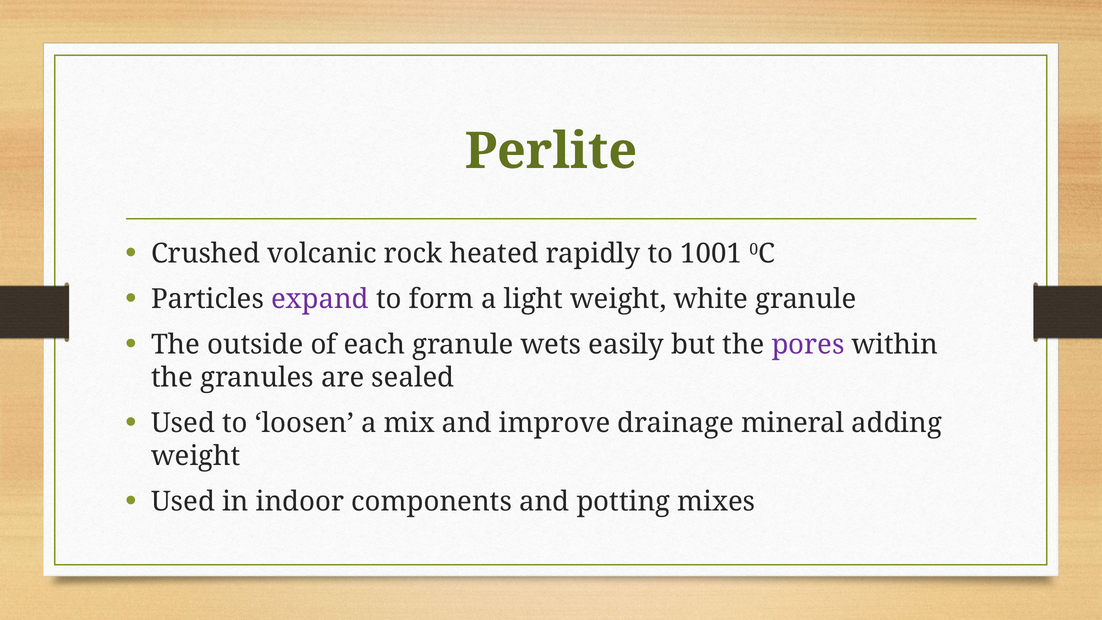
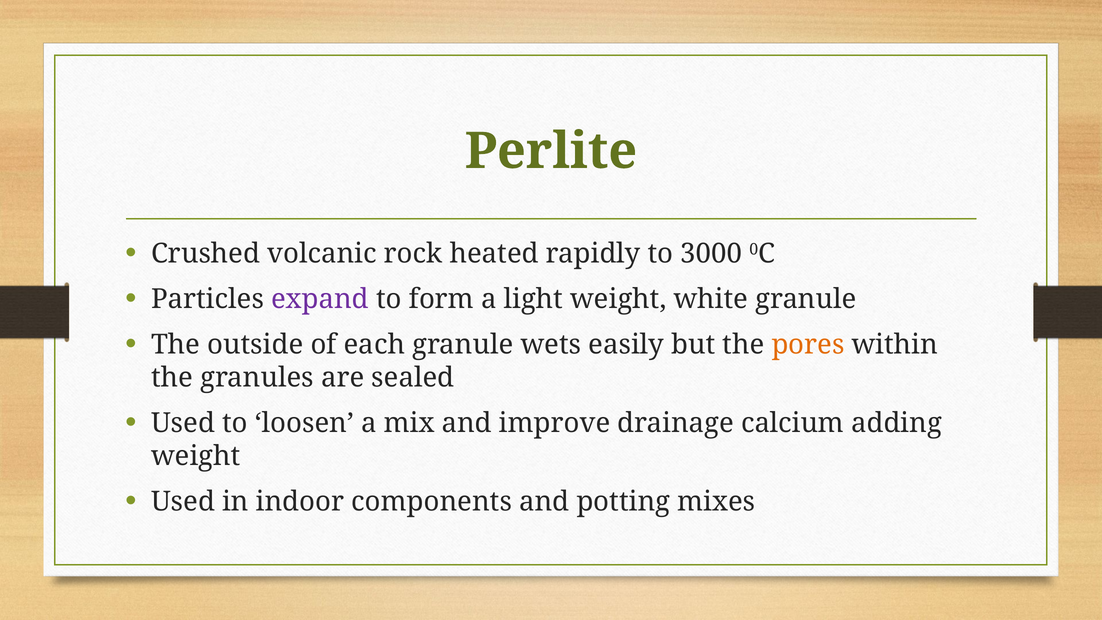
1001: 1001 -> 3000
pores colour: purple -> orange
mineral: mineral -> calcium
